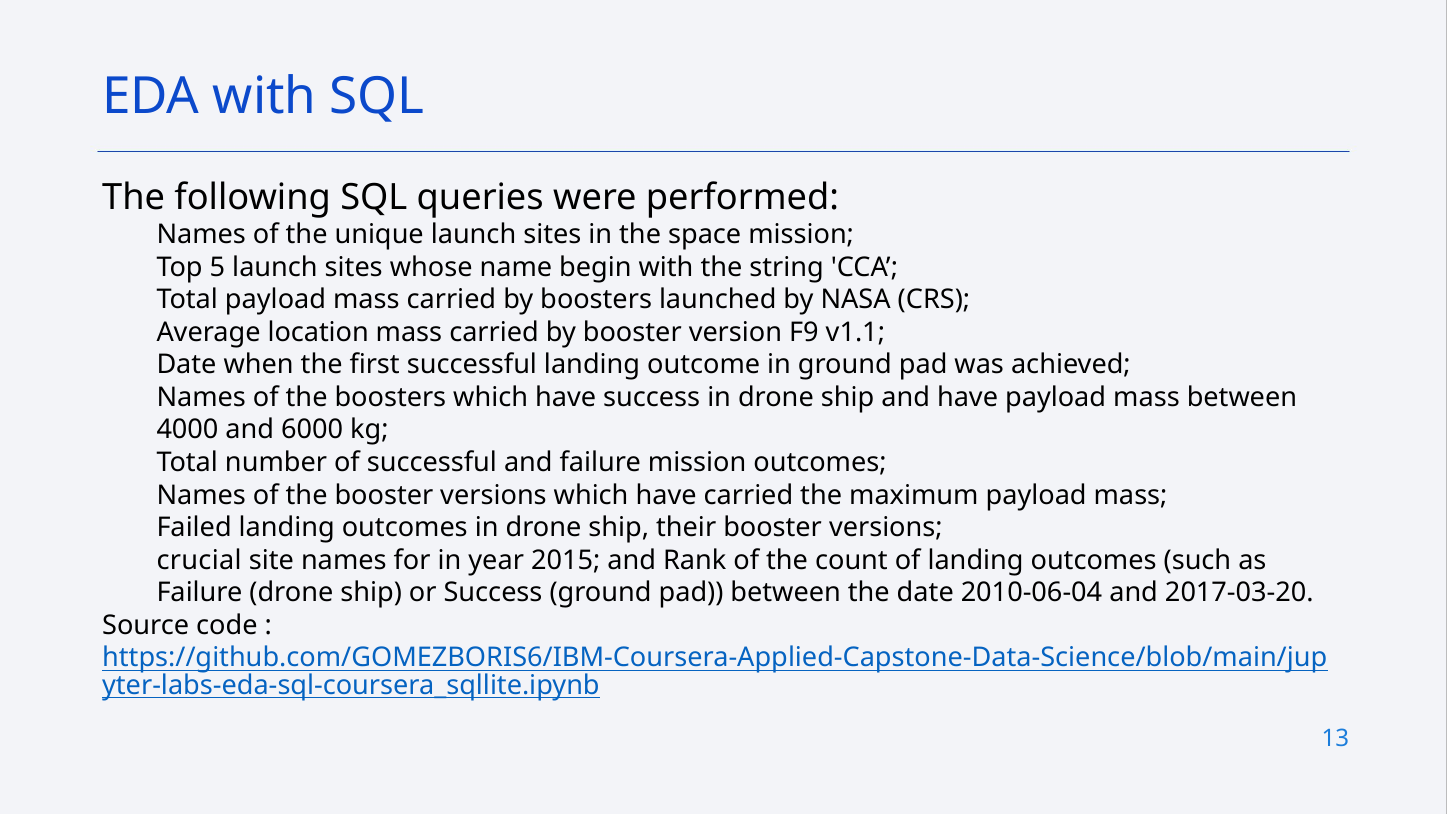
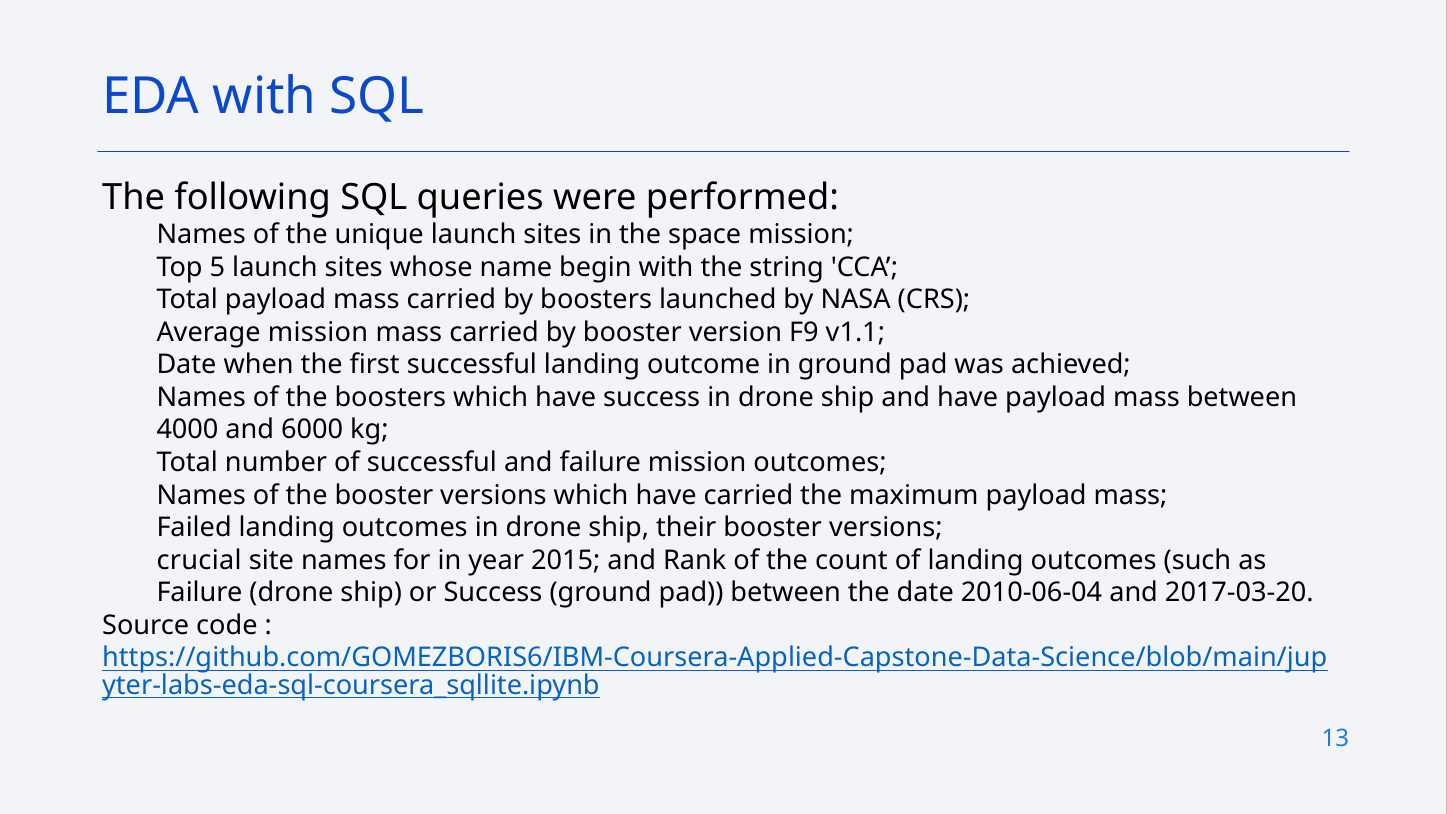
Average location: location -> mission
